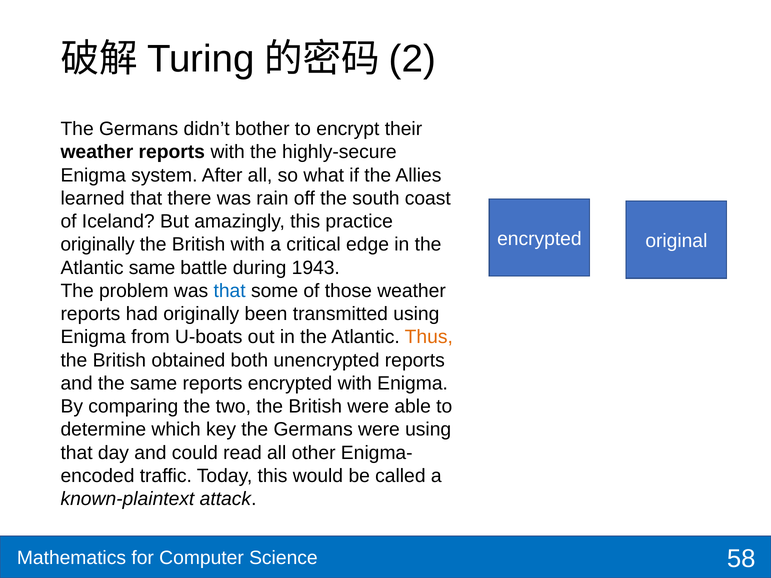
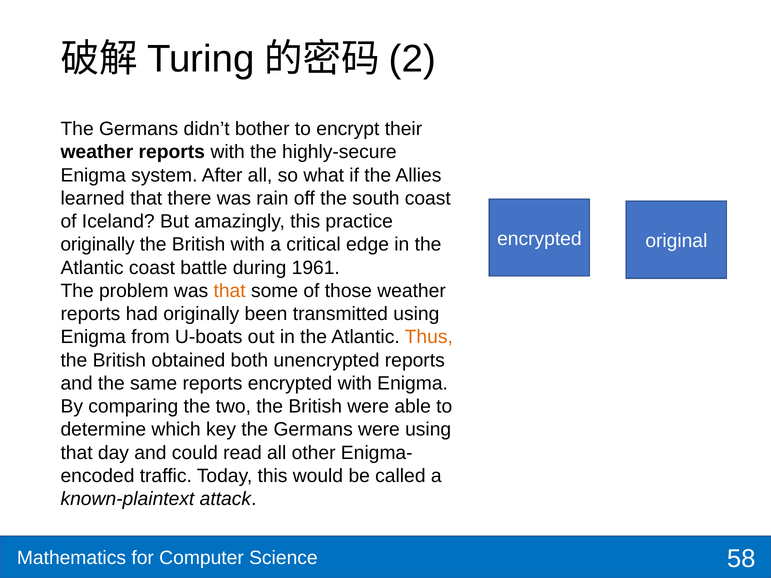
Atlantic same: same -> coast
1943: 1943 -> 1961
that at (230, 291) colour: blue -> orange
